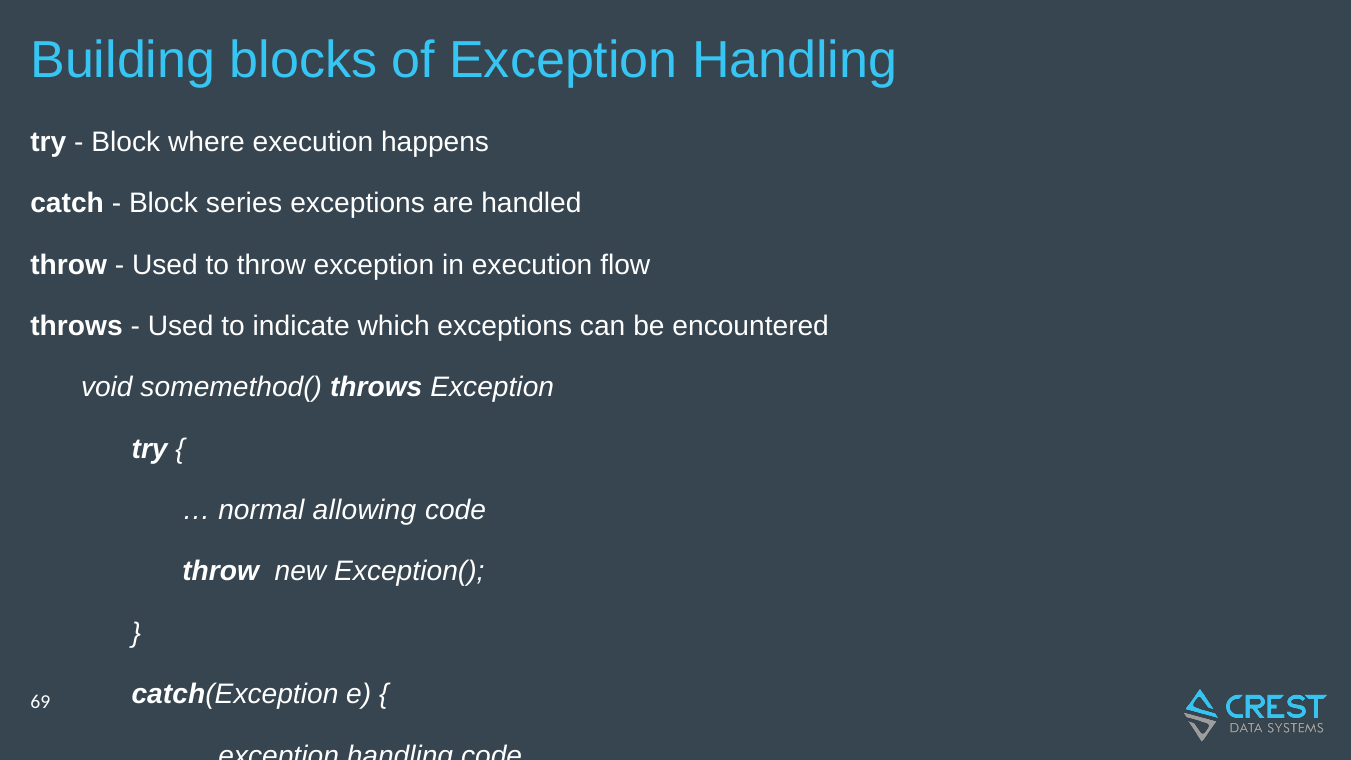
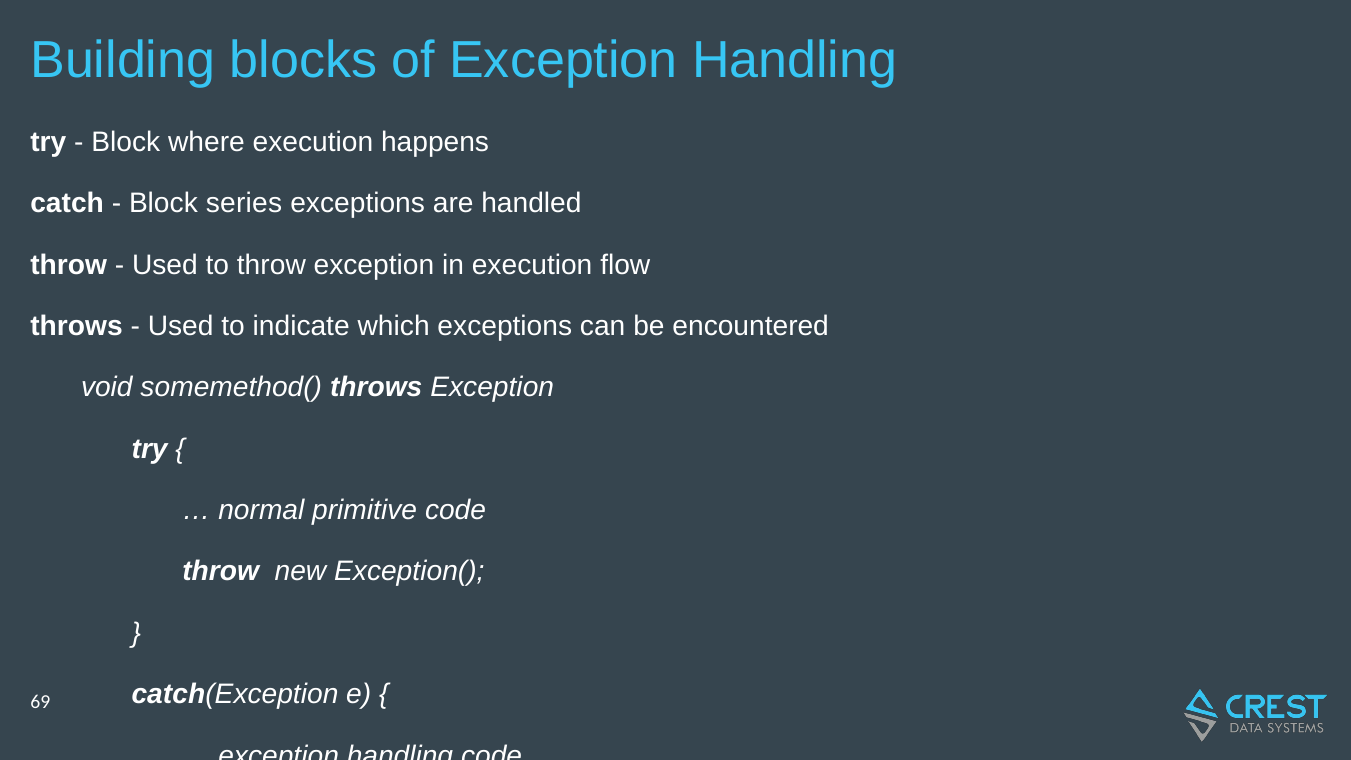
allowing: allowing -> primitive
